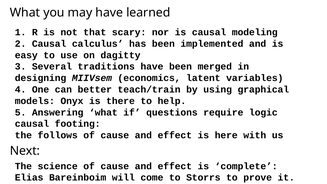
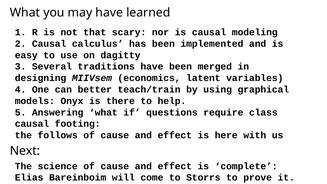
logic: logic -> class
